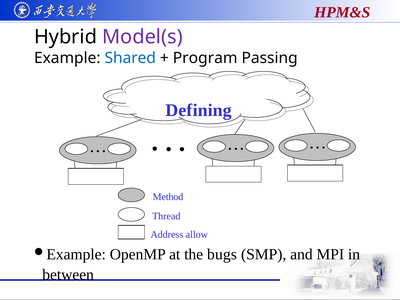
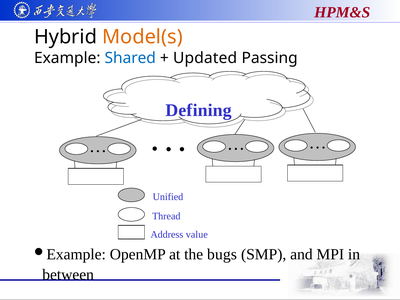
Model(s colour: purple -> orange
Program: Program -> Updated
Method: Method -> Unified
allow: allow -> value
